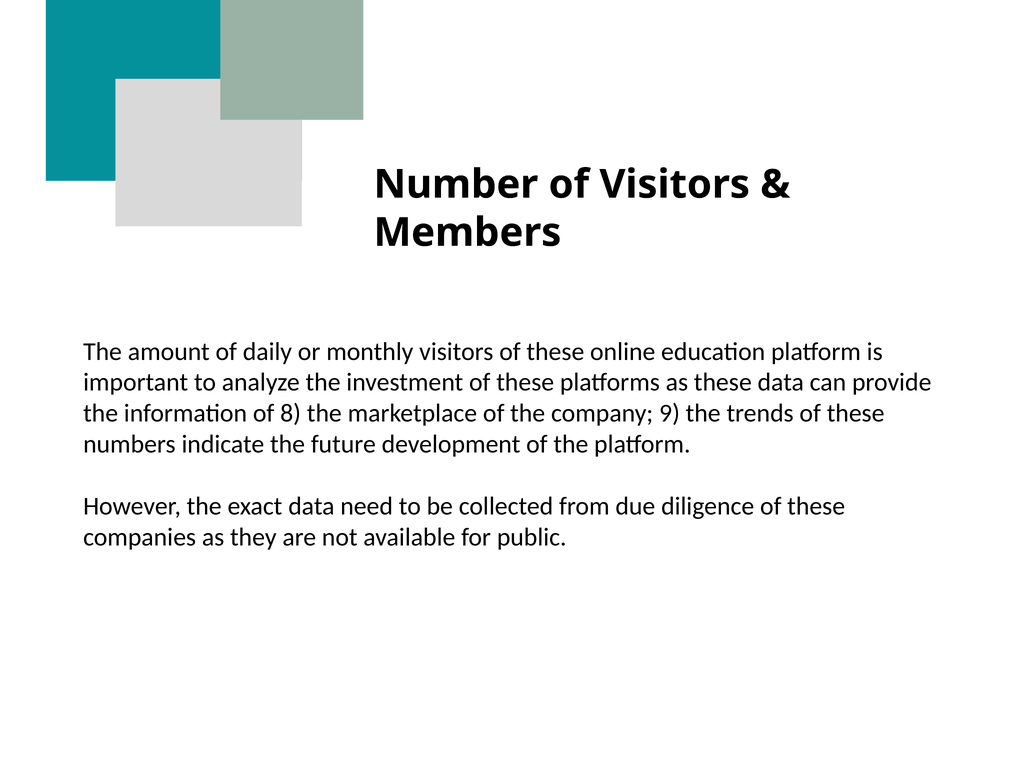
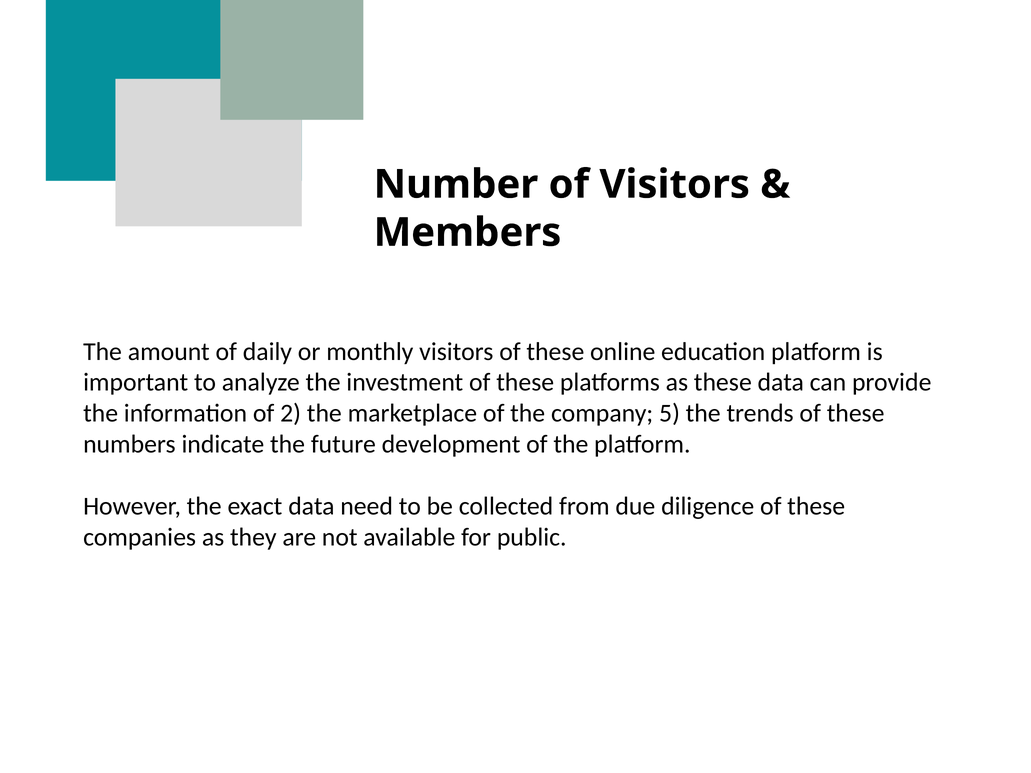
8: 8 -> 2
9: 9 -> 5
